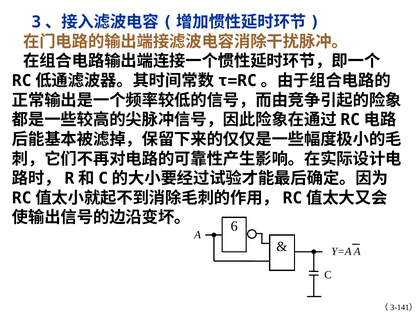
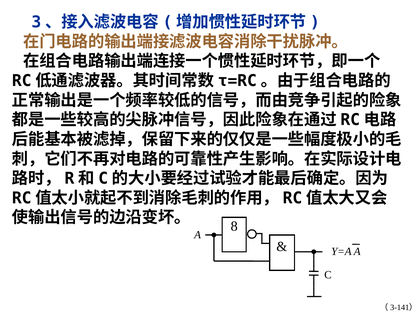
6: 6 -> 8
